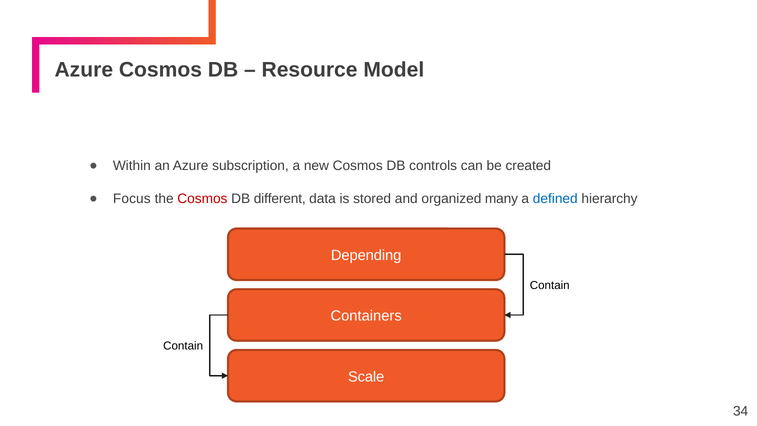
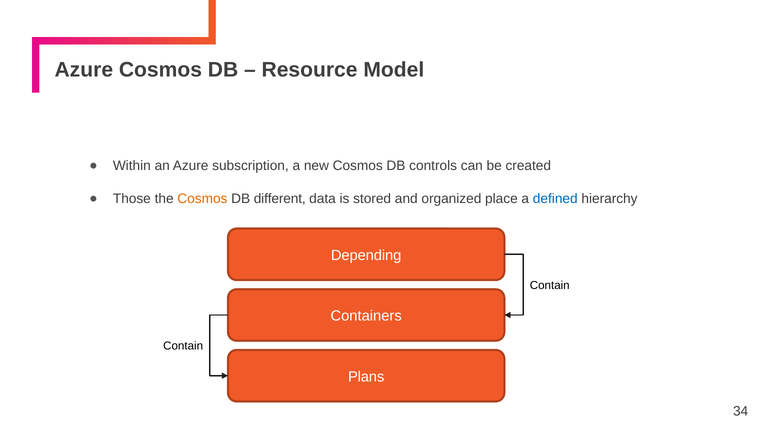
Focus: Focus -> Those
Cosmos at (202, 199) colour: red -> orange
many: many -> place
Scale: Scale -> Plans
